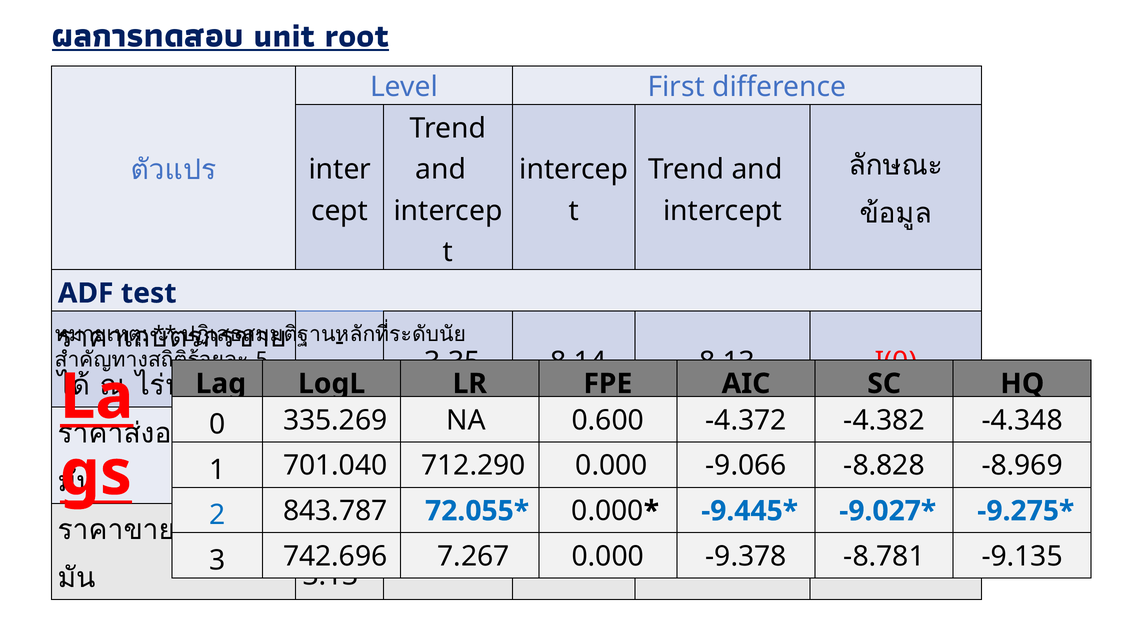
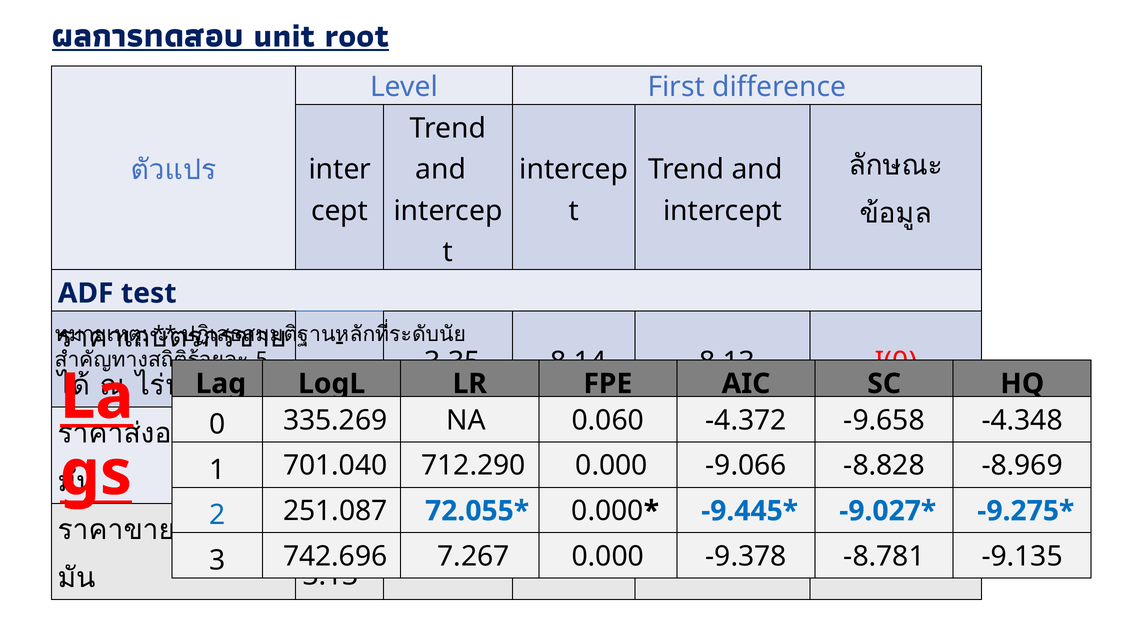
0.600: 0.600 -> 0.060
-4.382: -4.382 -> -9.658
843.787: 843.787 -> 251.087
